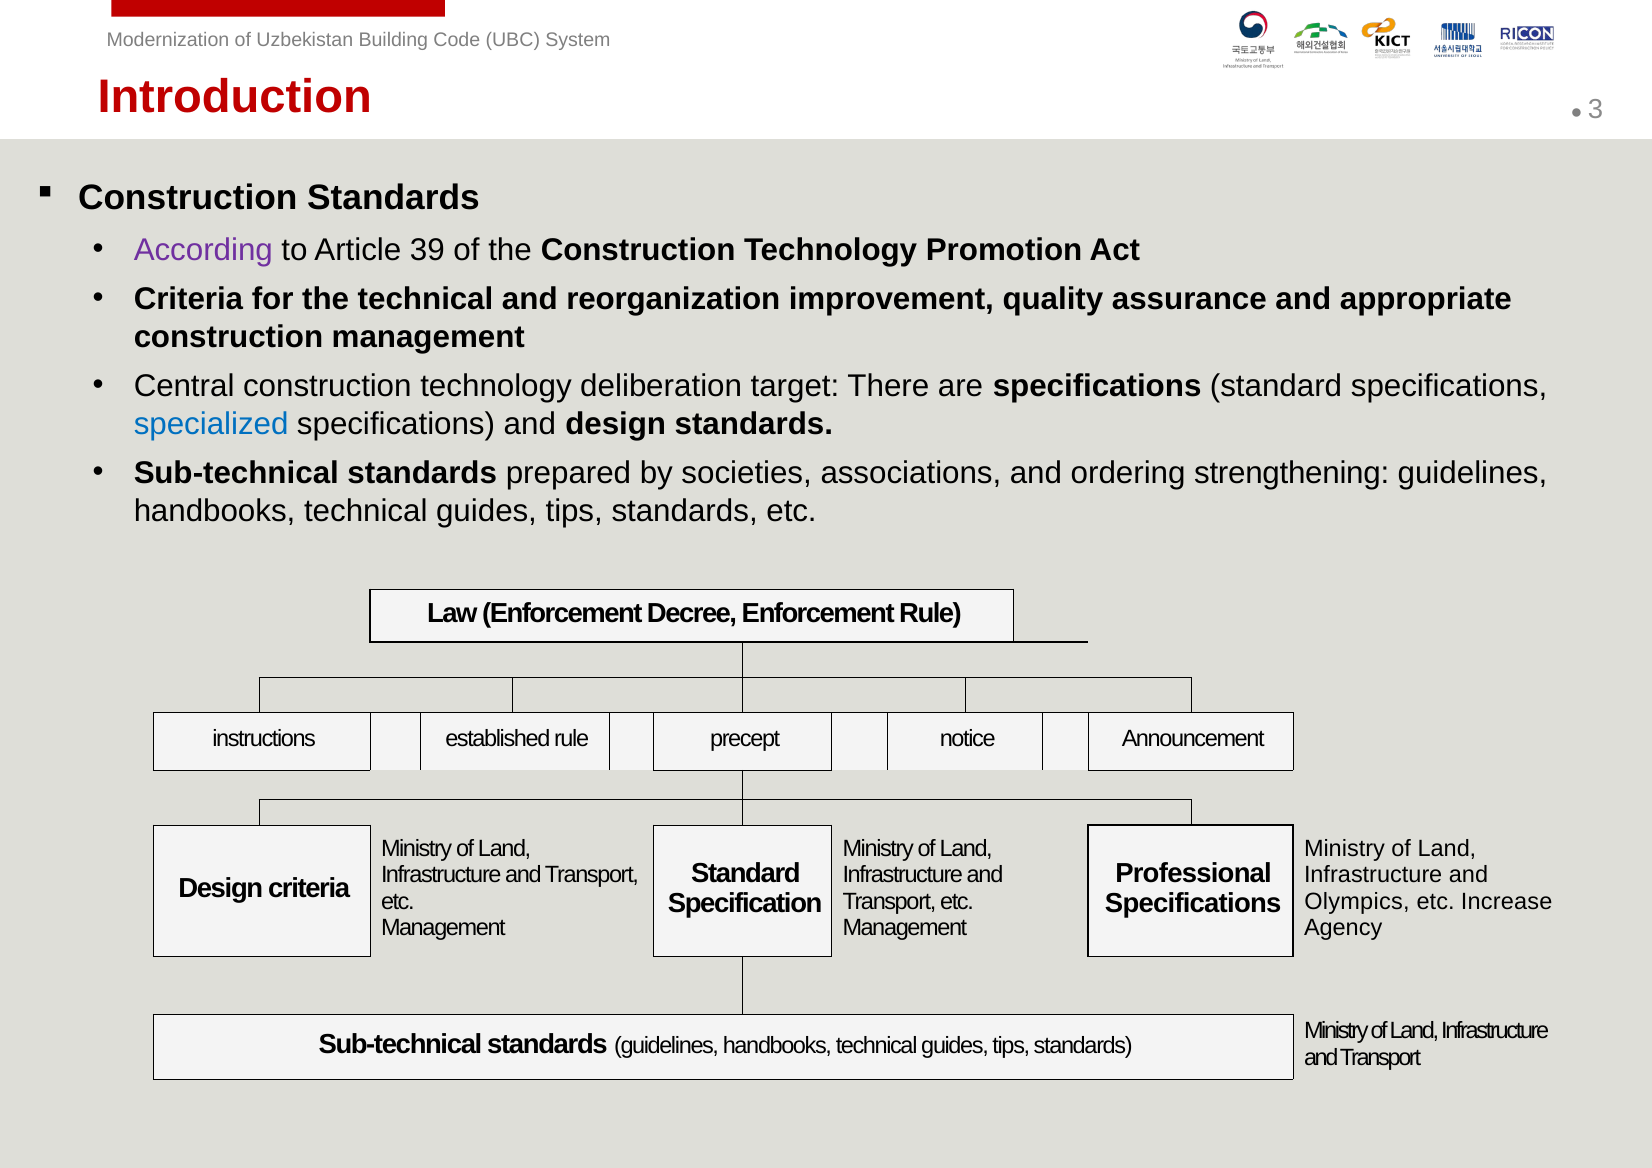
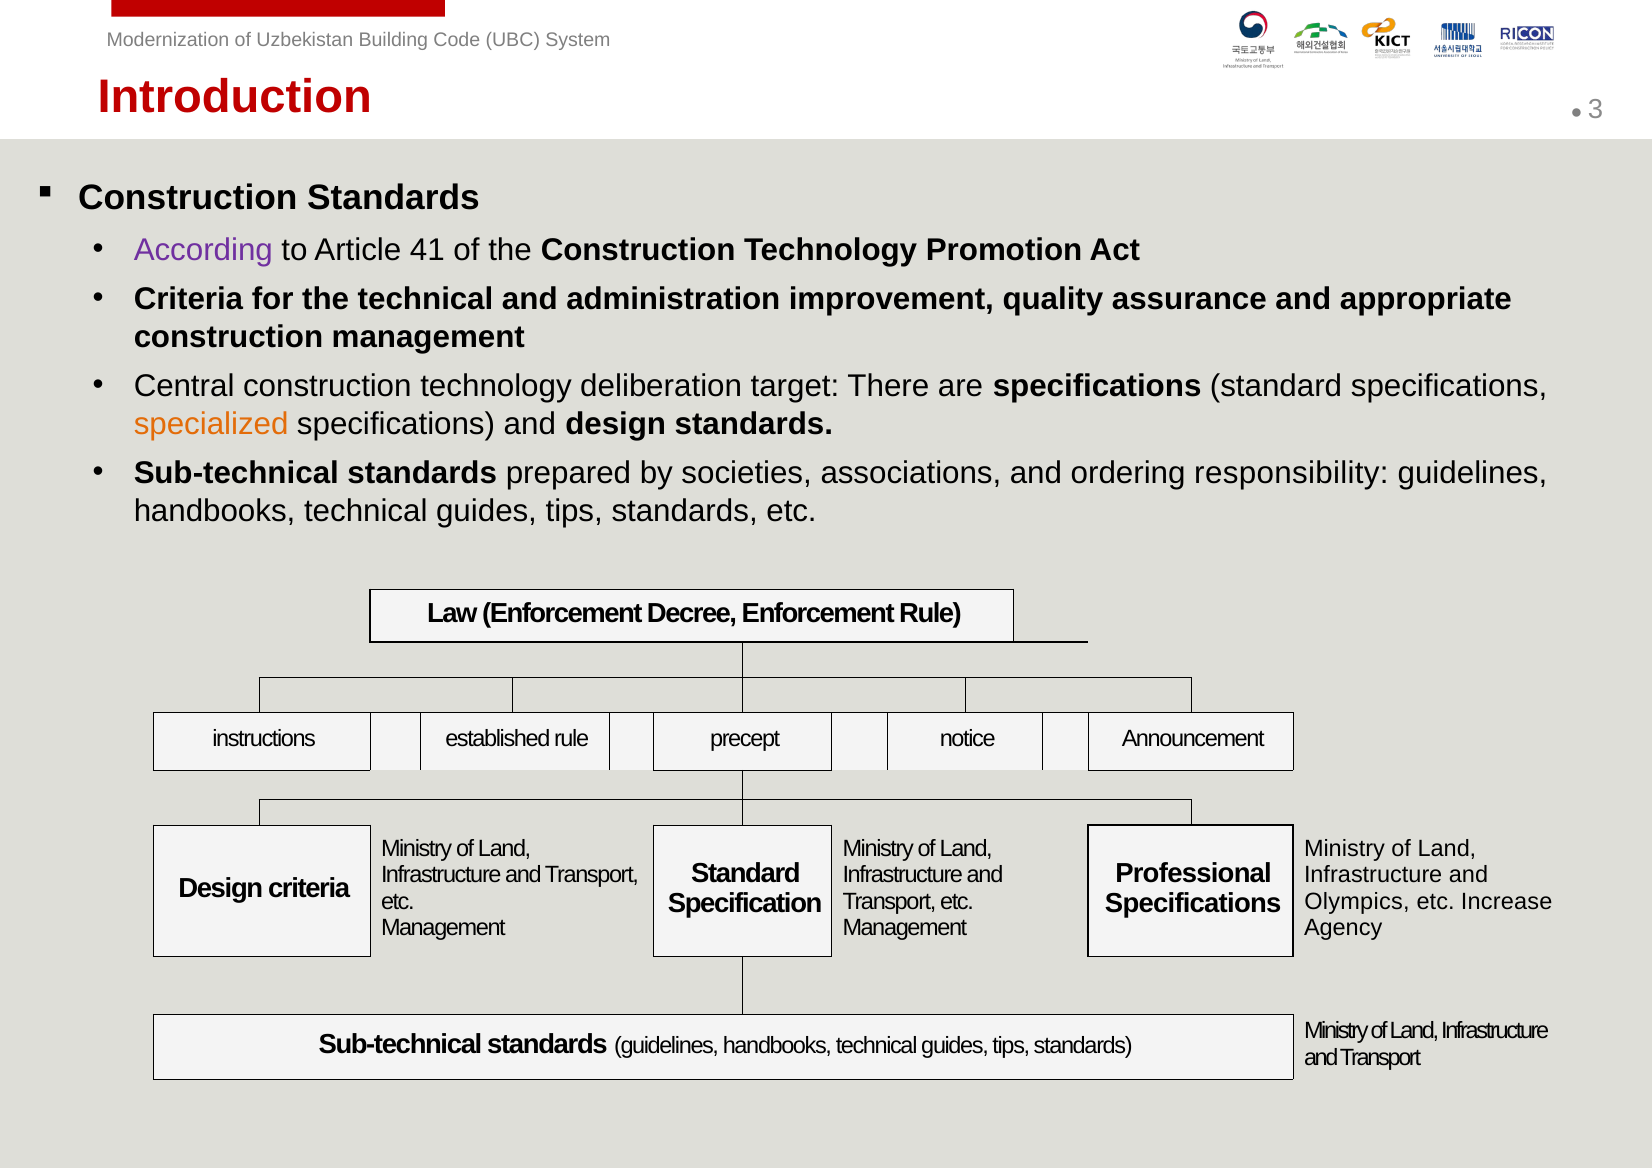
39: 39 -> 41
reorganization: reorganization -> administration
specialized colour: blue -> orange
strengthening: strengthening -> responsibility
